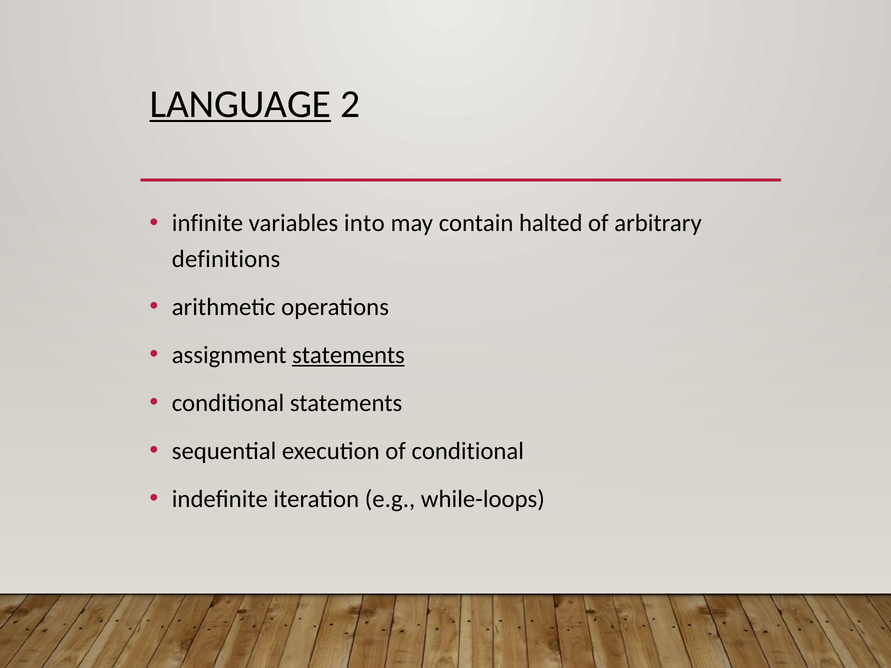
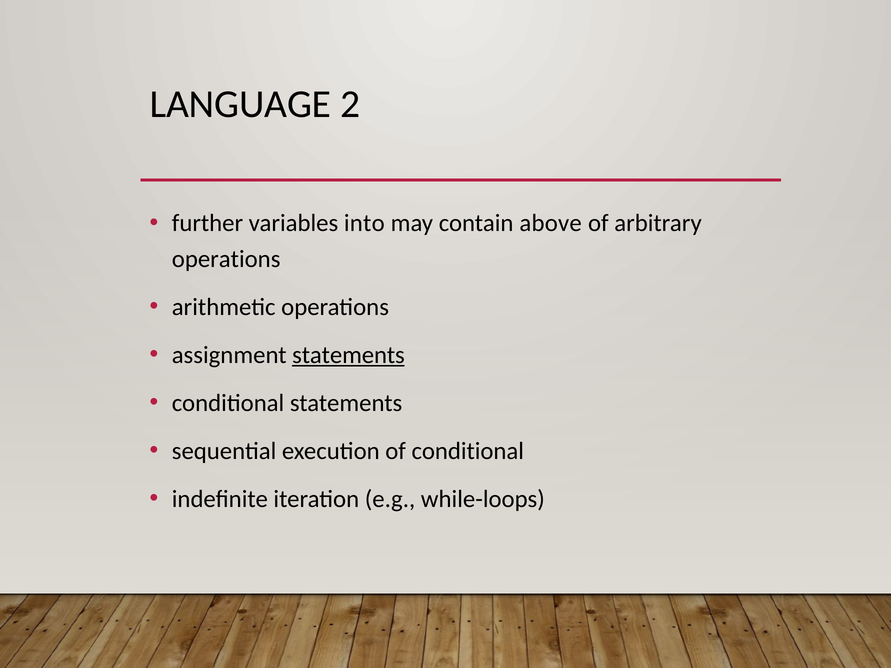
LANGUAGE underline: present -> none
infinite: infinite -> further
halted: halted -> above
definitions at (226, 259): definitions -> operations
